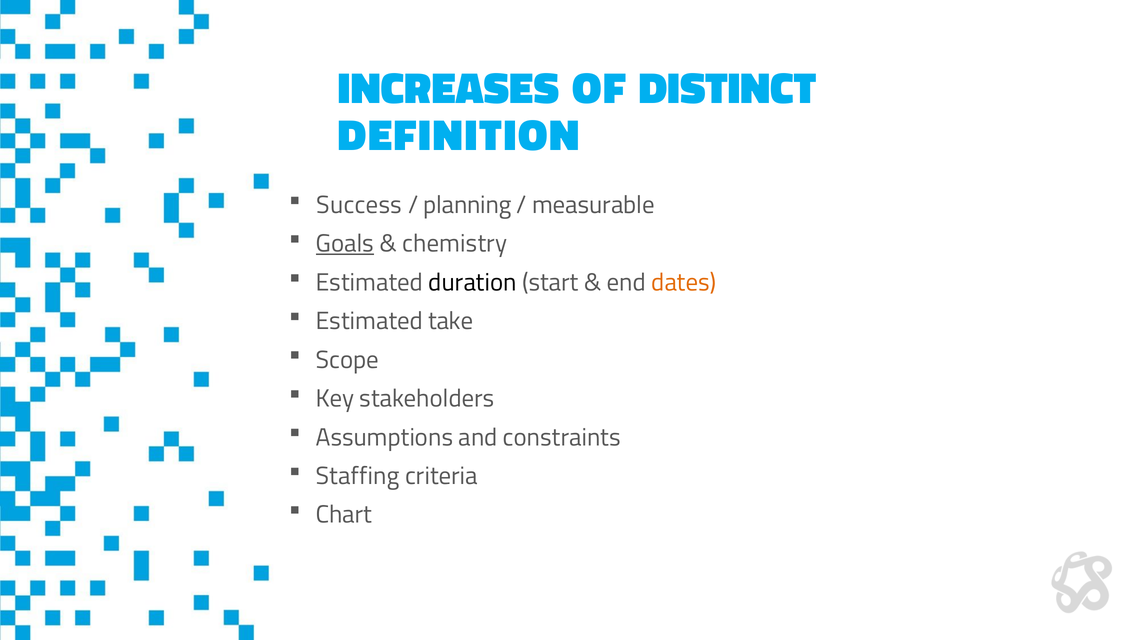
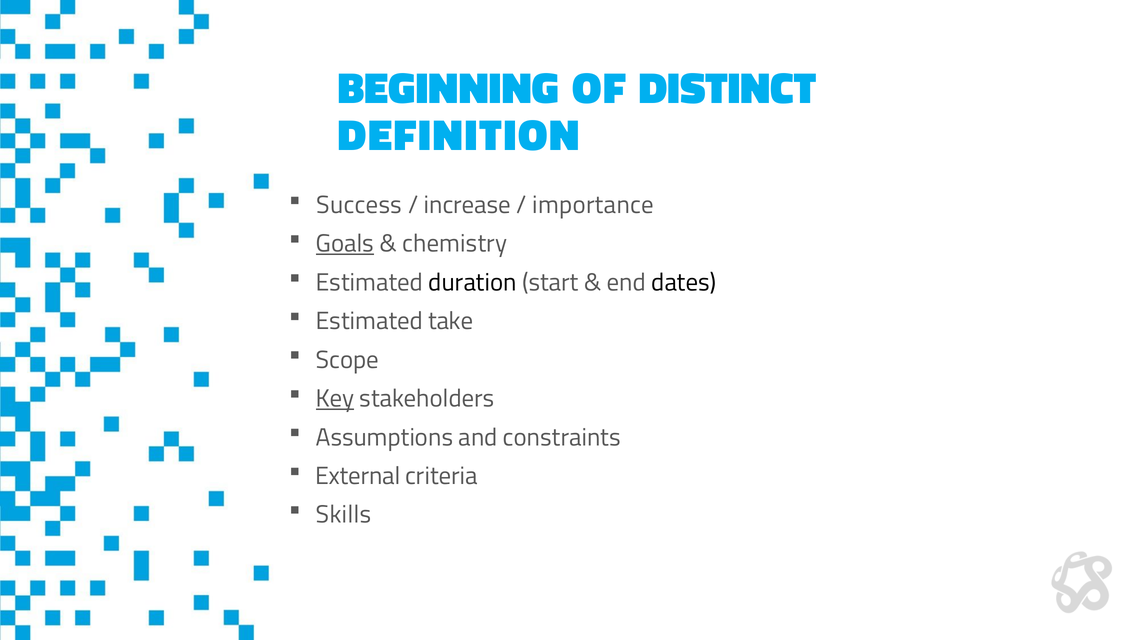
INCREASES: INCREASES -> BEGINNING
planning: planning -> increase
measurable: measurable -> importance
dates colour: orange -> black
Key underline: none -> present
Staffing: Staffing -> External
Chart: Chart -> Skills
